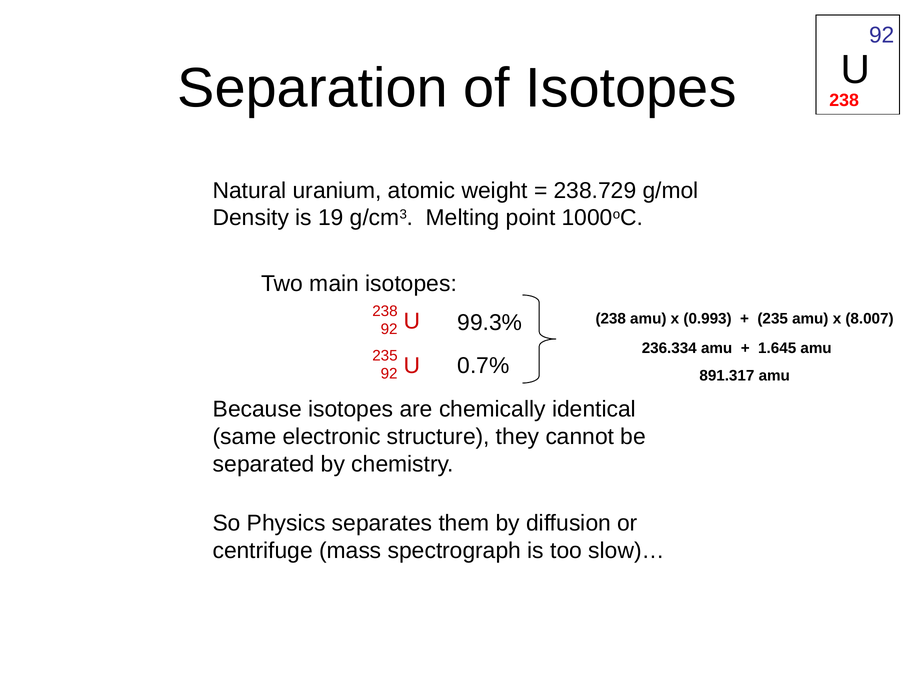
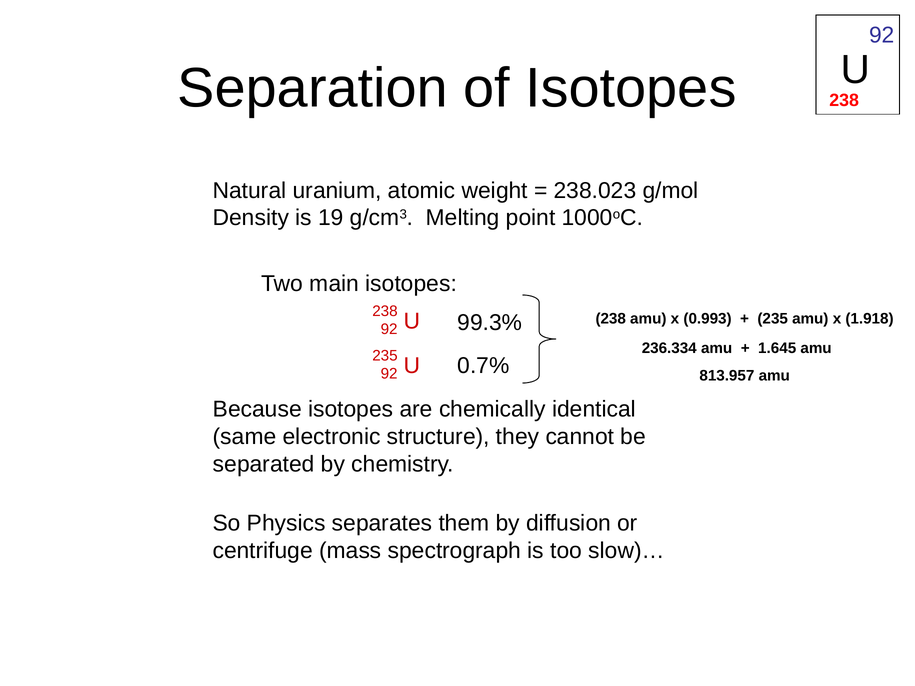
238.729: 238.729 -> 238.023
8.007: 8.007 -> 1.918
891.317: 891.317 -> 813.957
